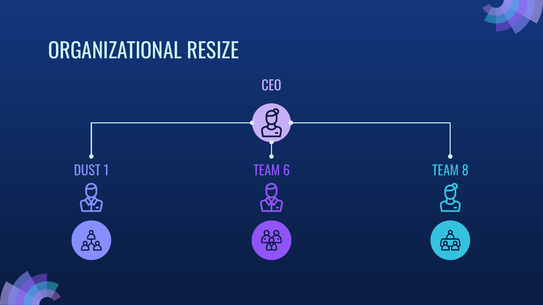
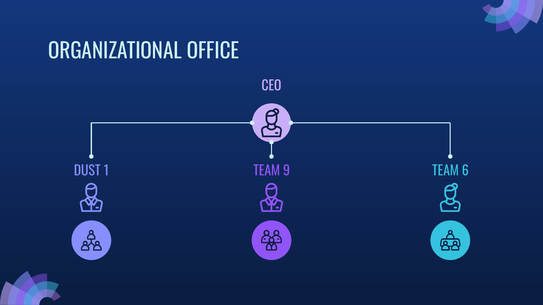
RESIZE: RESIZE -> OFFICE
6: 6 -> 9
8: 8 -> 6
